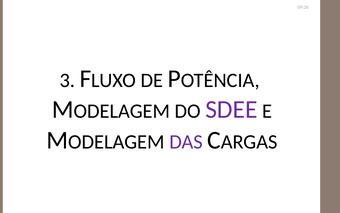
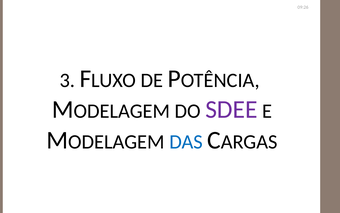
DAS colour: purple -> blue
